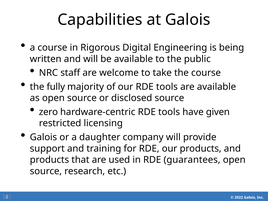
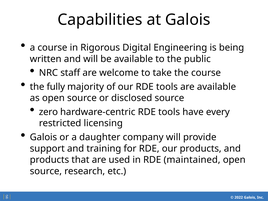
given: given -> every
guarantees: guarantees -> maintained
